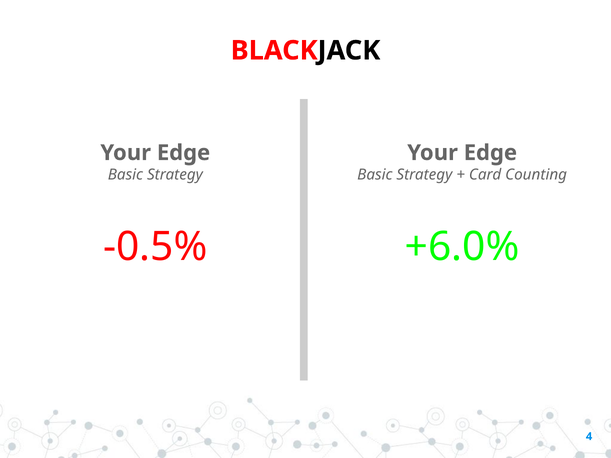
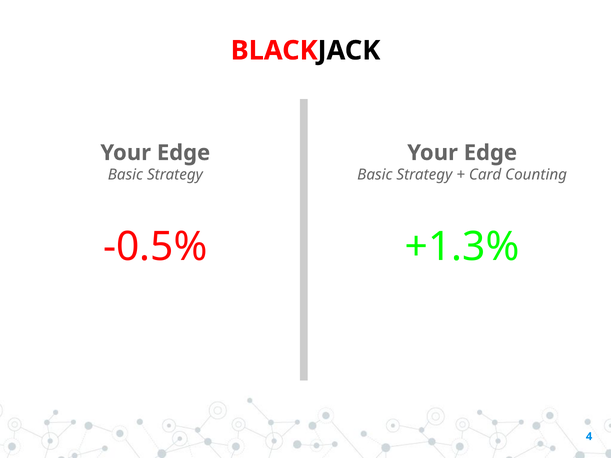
+6.0%: +6.0% -> +1.3%
